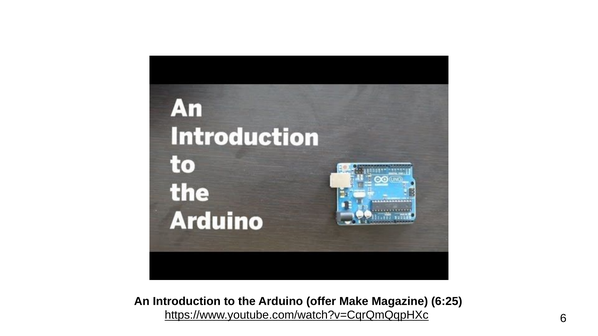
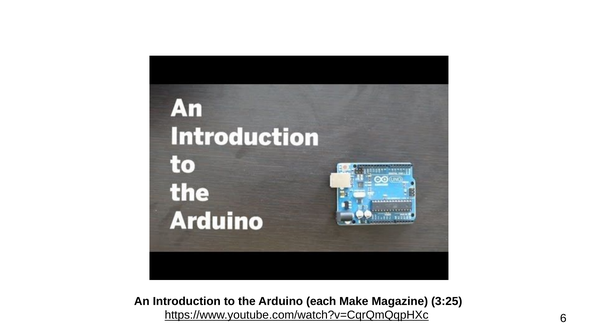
offer: offer -> each
6:25: 6:25 -> 3:25
